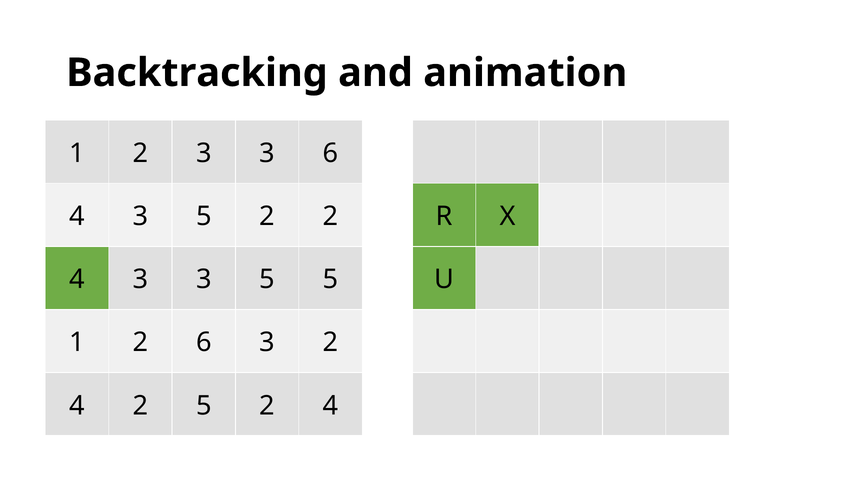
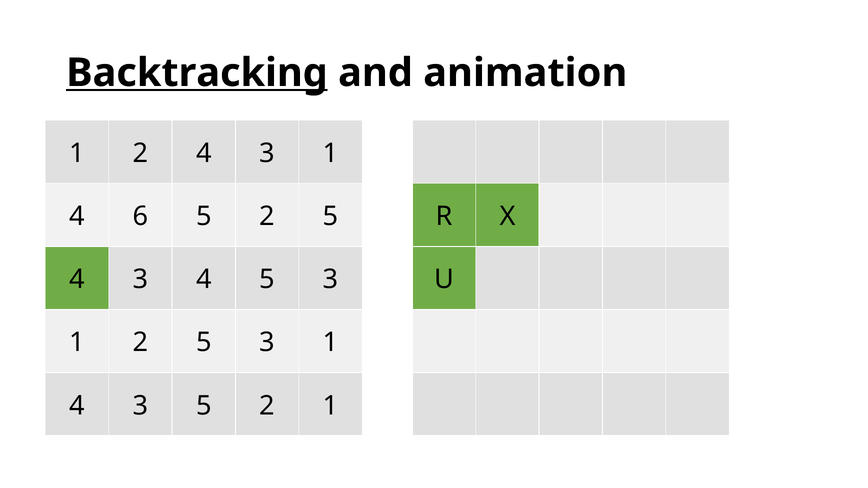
Backtracking underline: none -> present
2 3: 3 -> 4
6 at (330, 153): 6 -> 1
3 at (140, 217): 3 -> 6
5 2 2: 2 -> 5
4 3 3: 3 -> 4
5 at (330, 280): 5 -> 3
1 2 6: 6 -> 5
2 at (330, 343): 2 -> 1
2 at (140, 406): 2 -> 3
5 2 4: 4 -> 1
